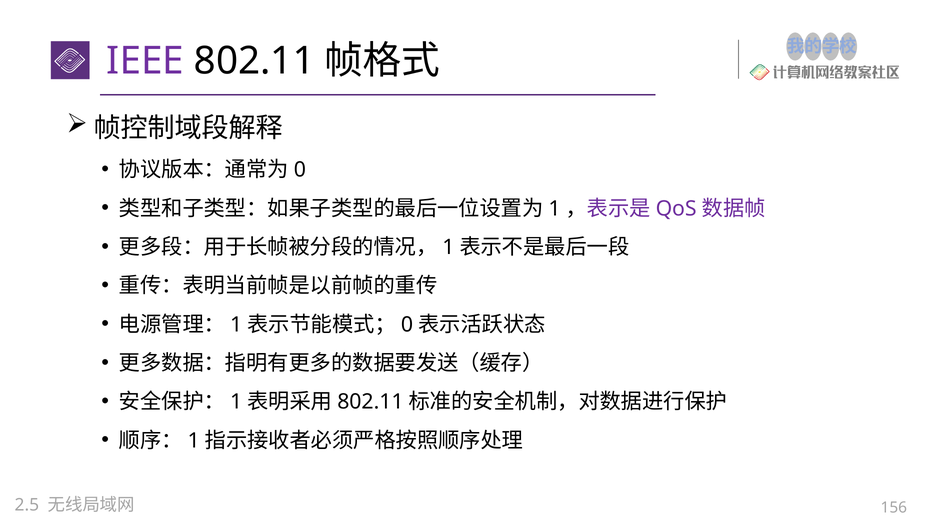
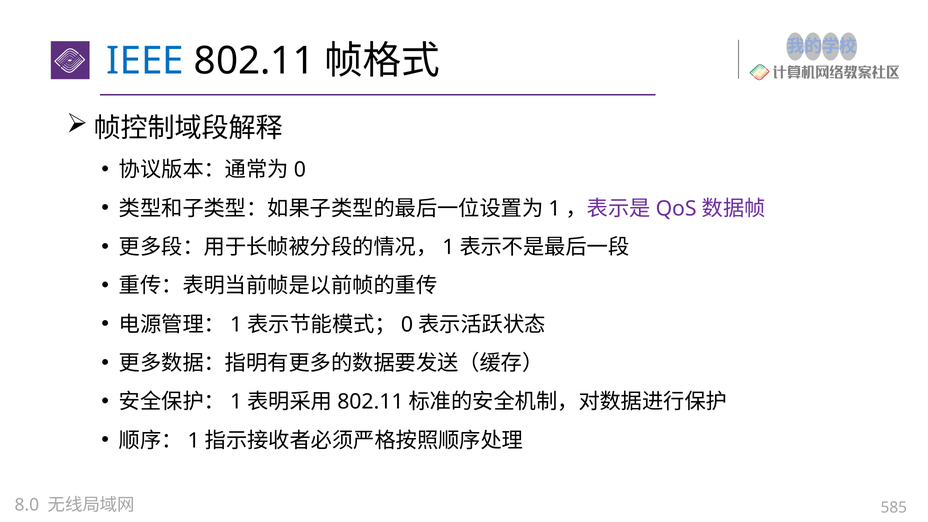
IEEE colour: purple -> blue
2.5: 2.5 -> 8.0
156: 156 -> 585
